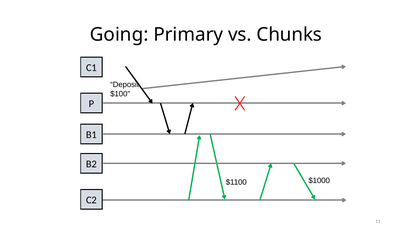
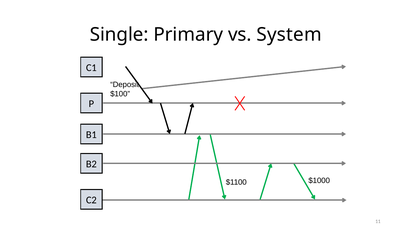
Going: Going -> Single
Chunks: Chunks -> System
